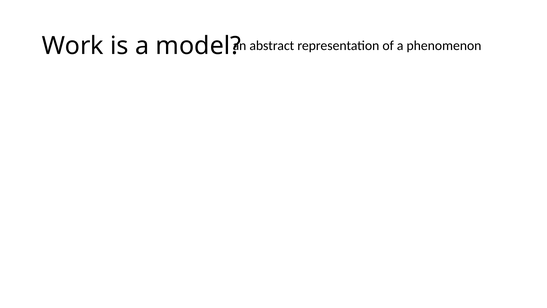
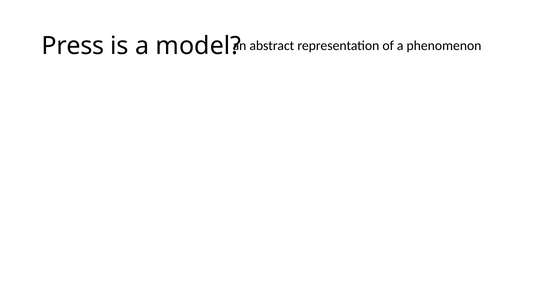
Work: Work -> Press
